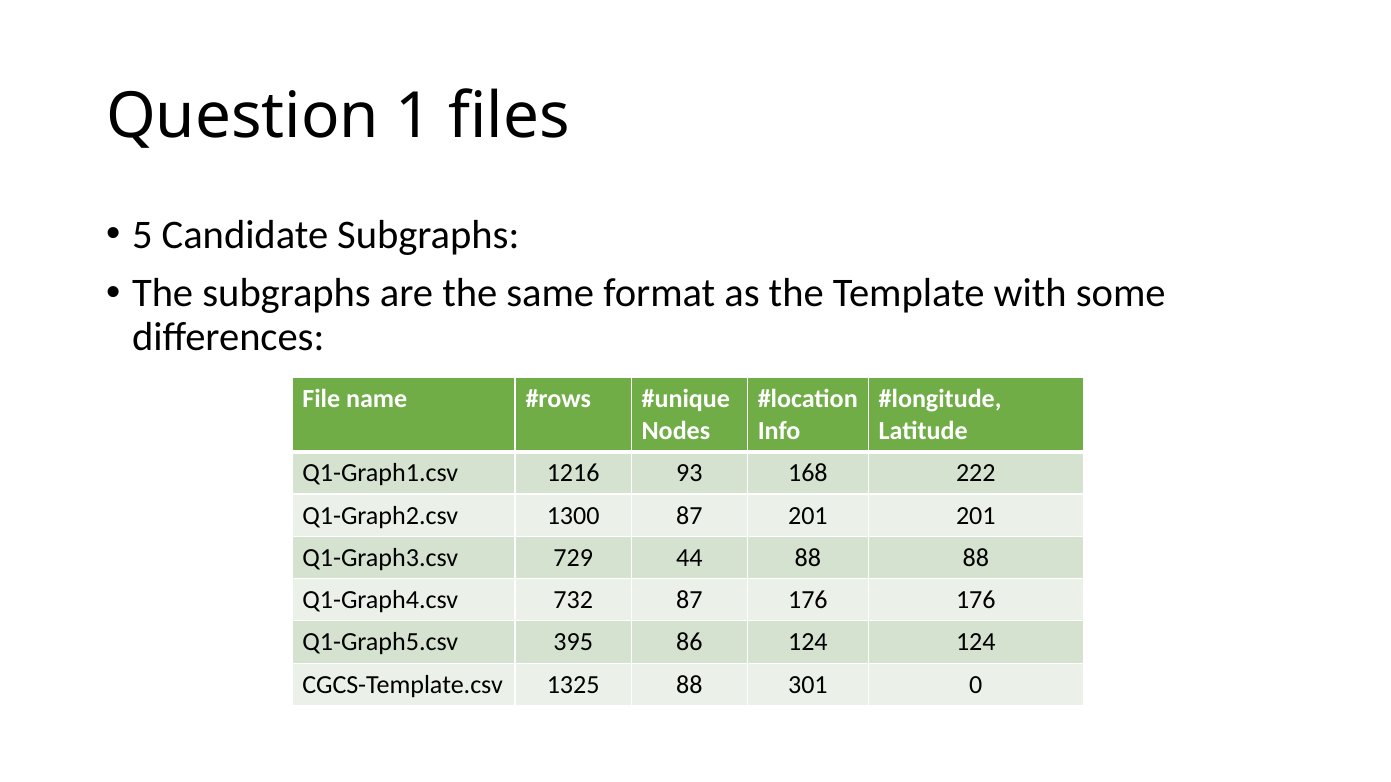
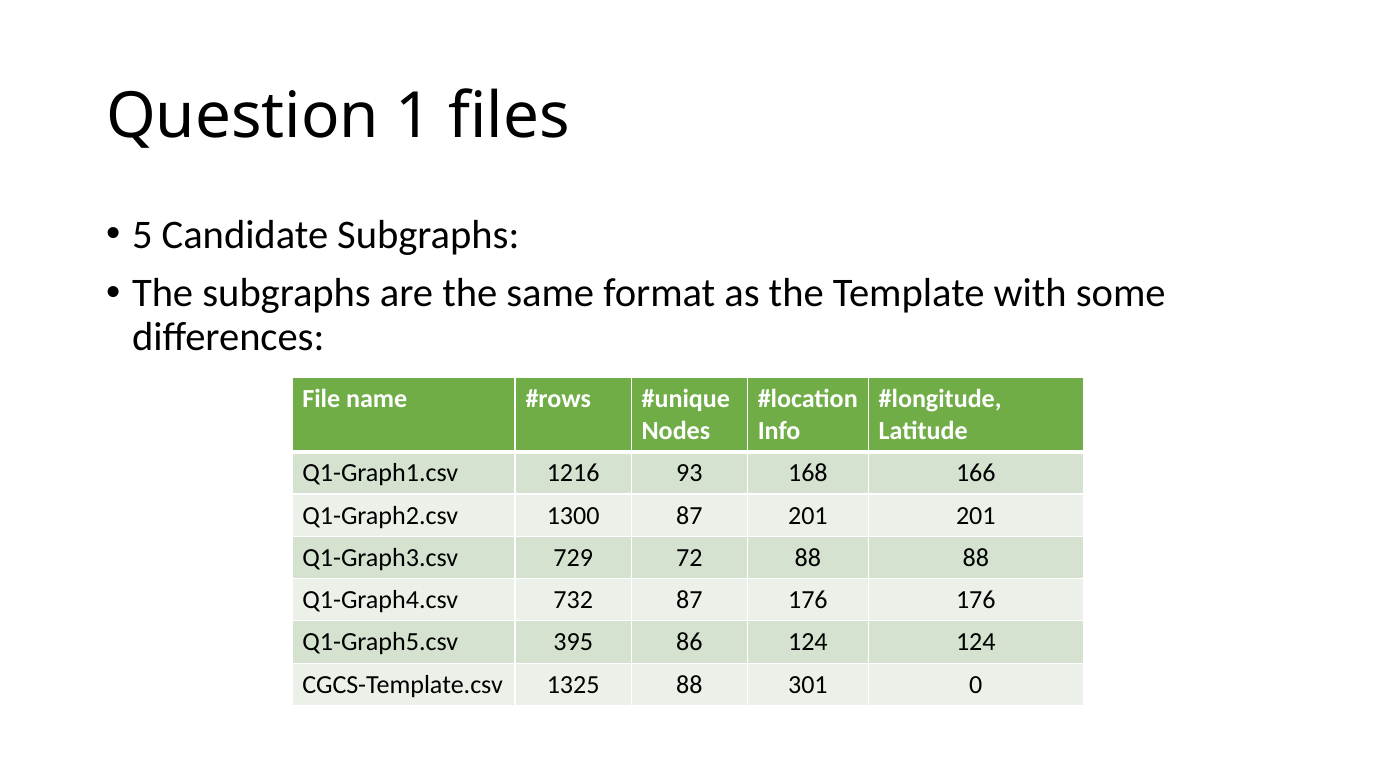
222: 222 -> 166
44: 44 -> 72
